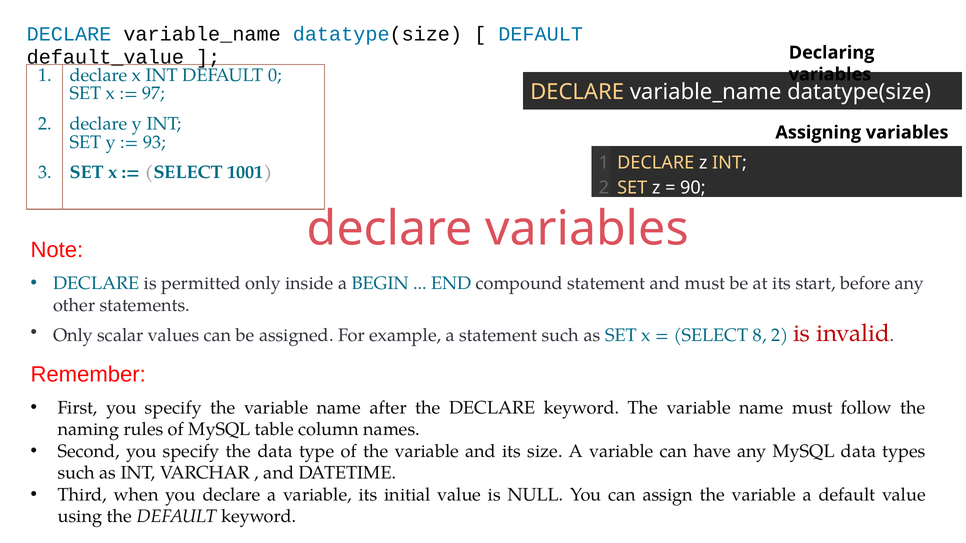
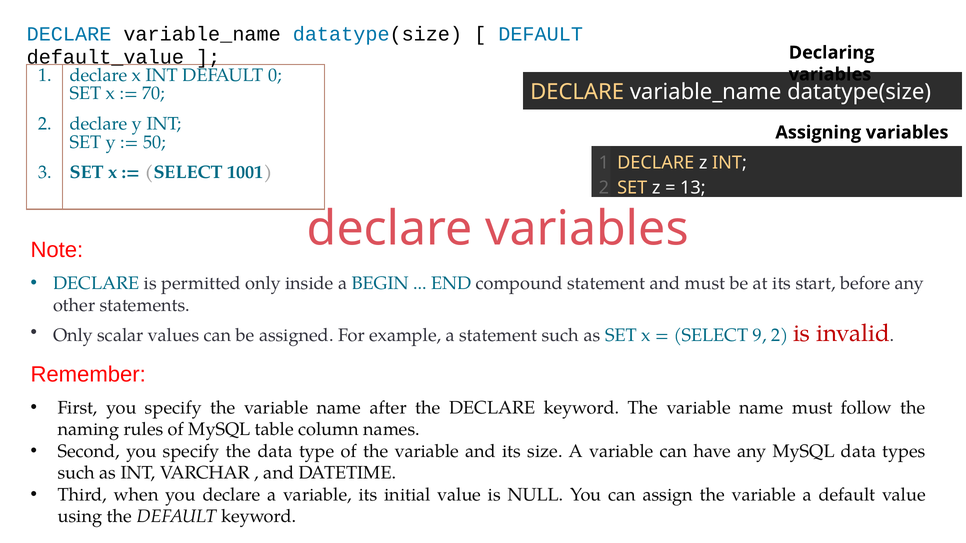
97: 97 -> 70
93: 93 -> 50
90: 90 -> 13
8: 8 -> 9
